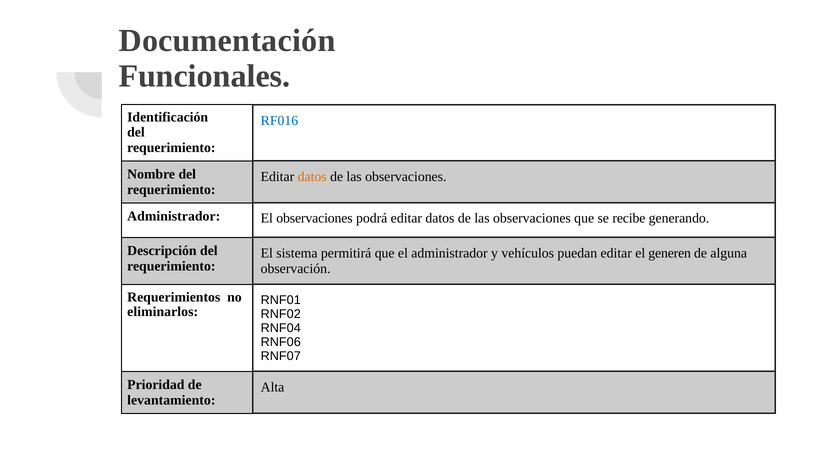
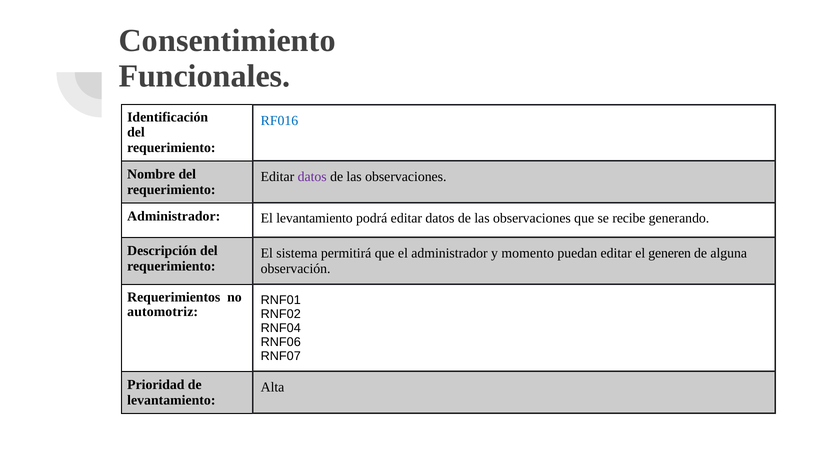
Documentación: Documentación -> Consentimiento
datos at (312, 177) colour: orange -> purple
El observaciones: observaciones -> levantamiento
vehículos: vehículos -> momento
eliminarlos: eliminarlos -> automotriz
